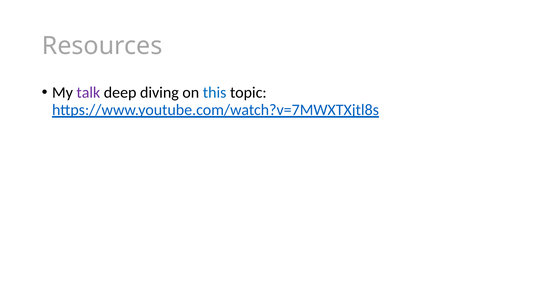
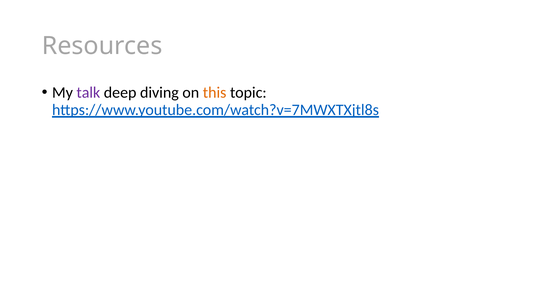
this colour: blue -> orange
